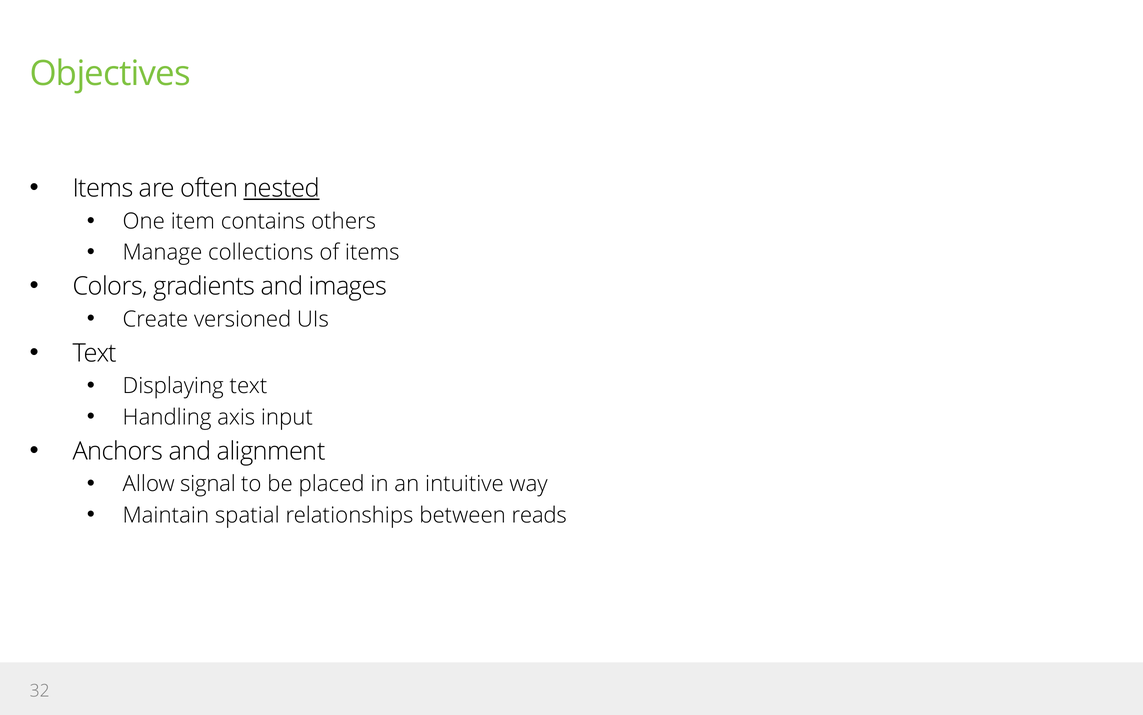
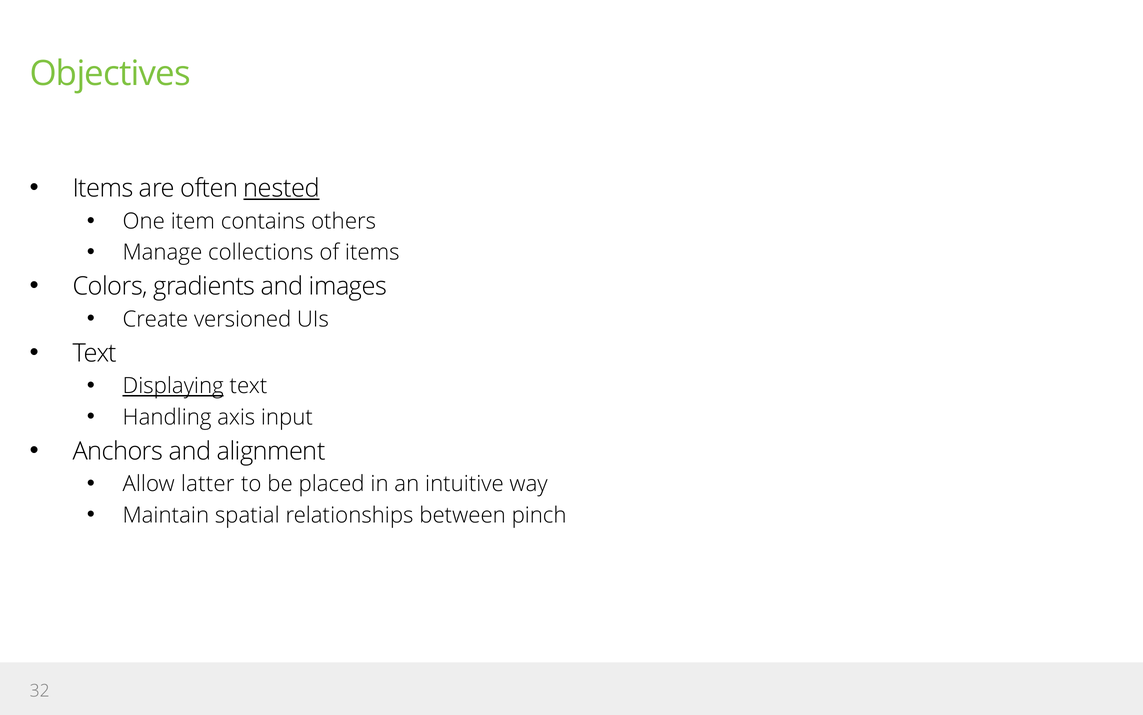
Displaying underline: none -> present
signal: signal -> latter
reads: reads -> pinch
